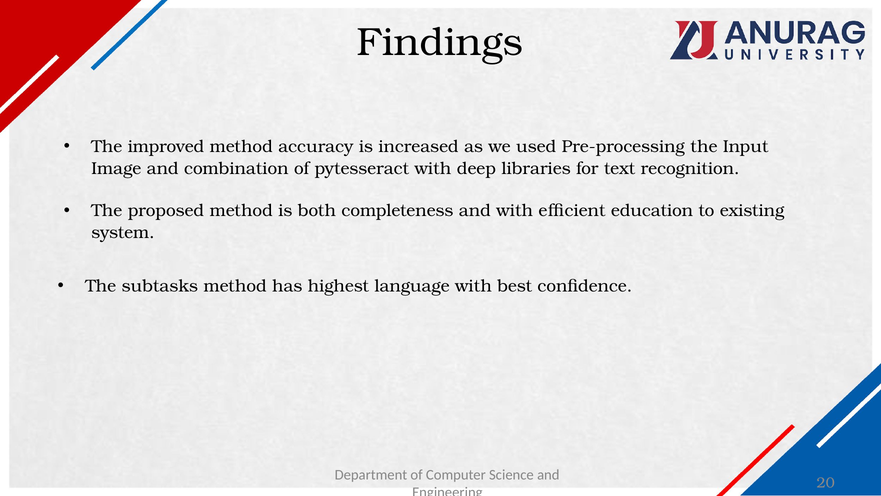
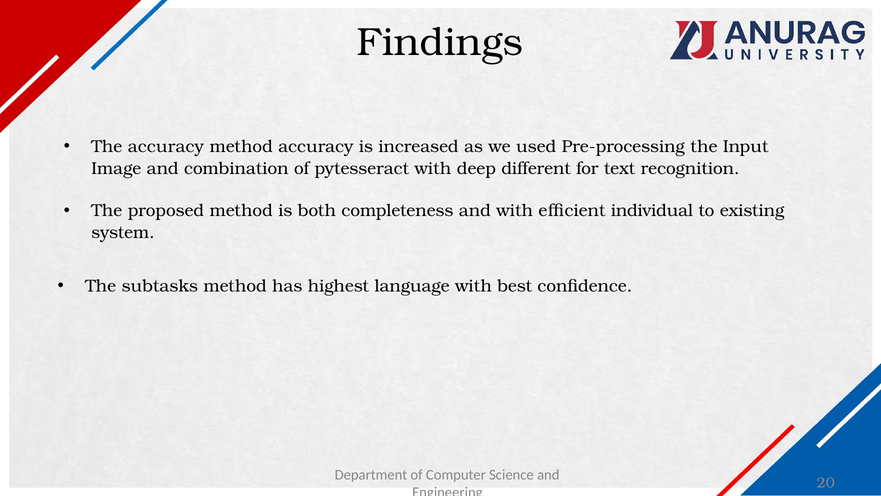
The improved: improved -> accuracy
libraries: libraries -> different
education: education -> individual
